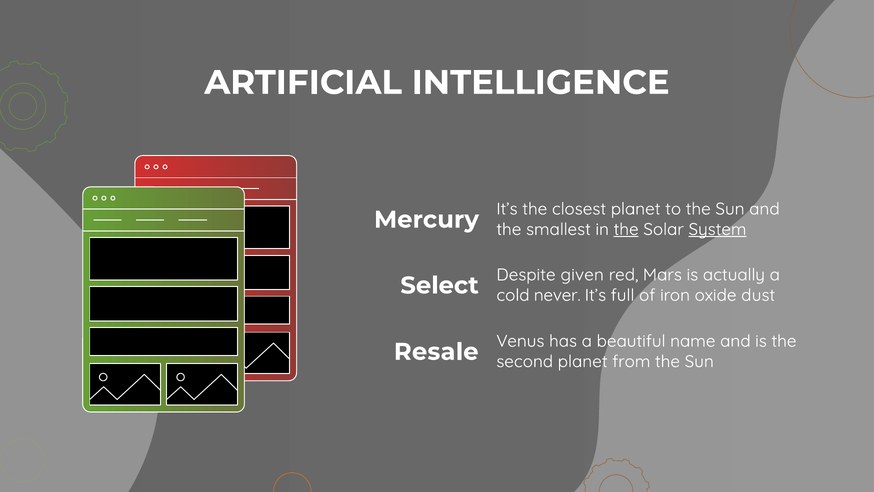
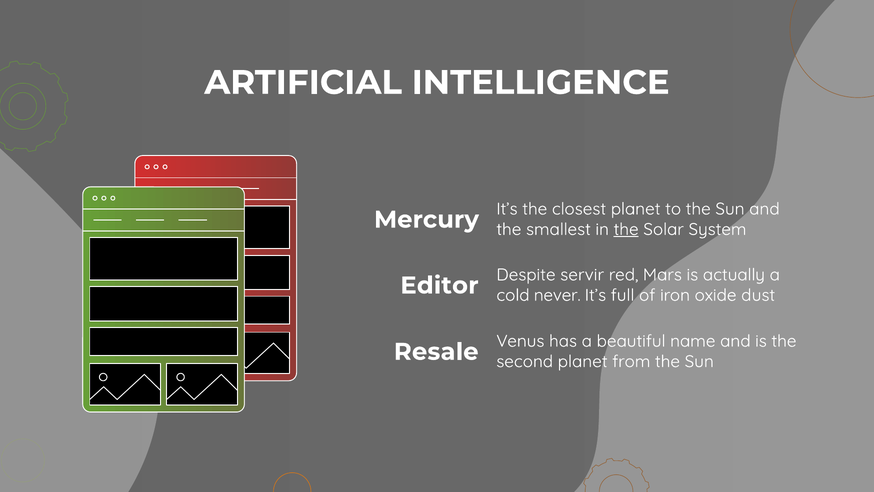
System underline: present -> none
given: given -> servir
Select: Select -> Editor
